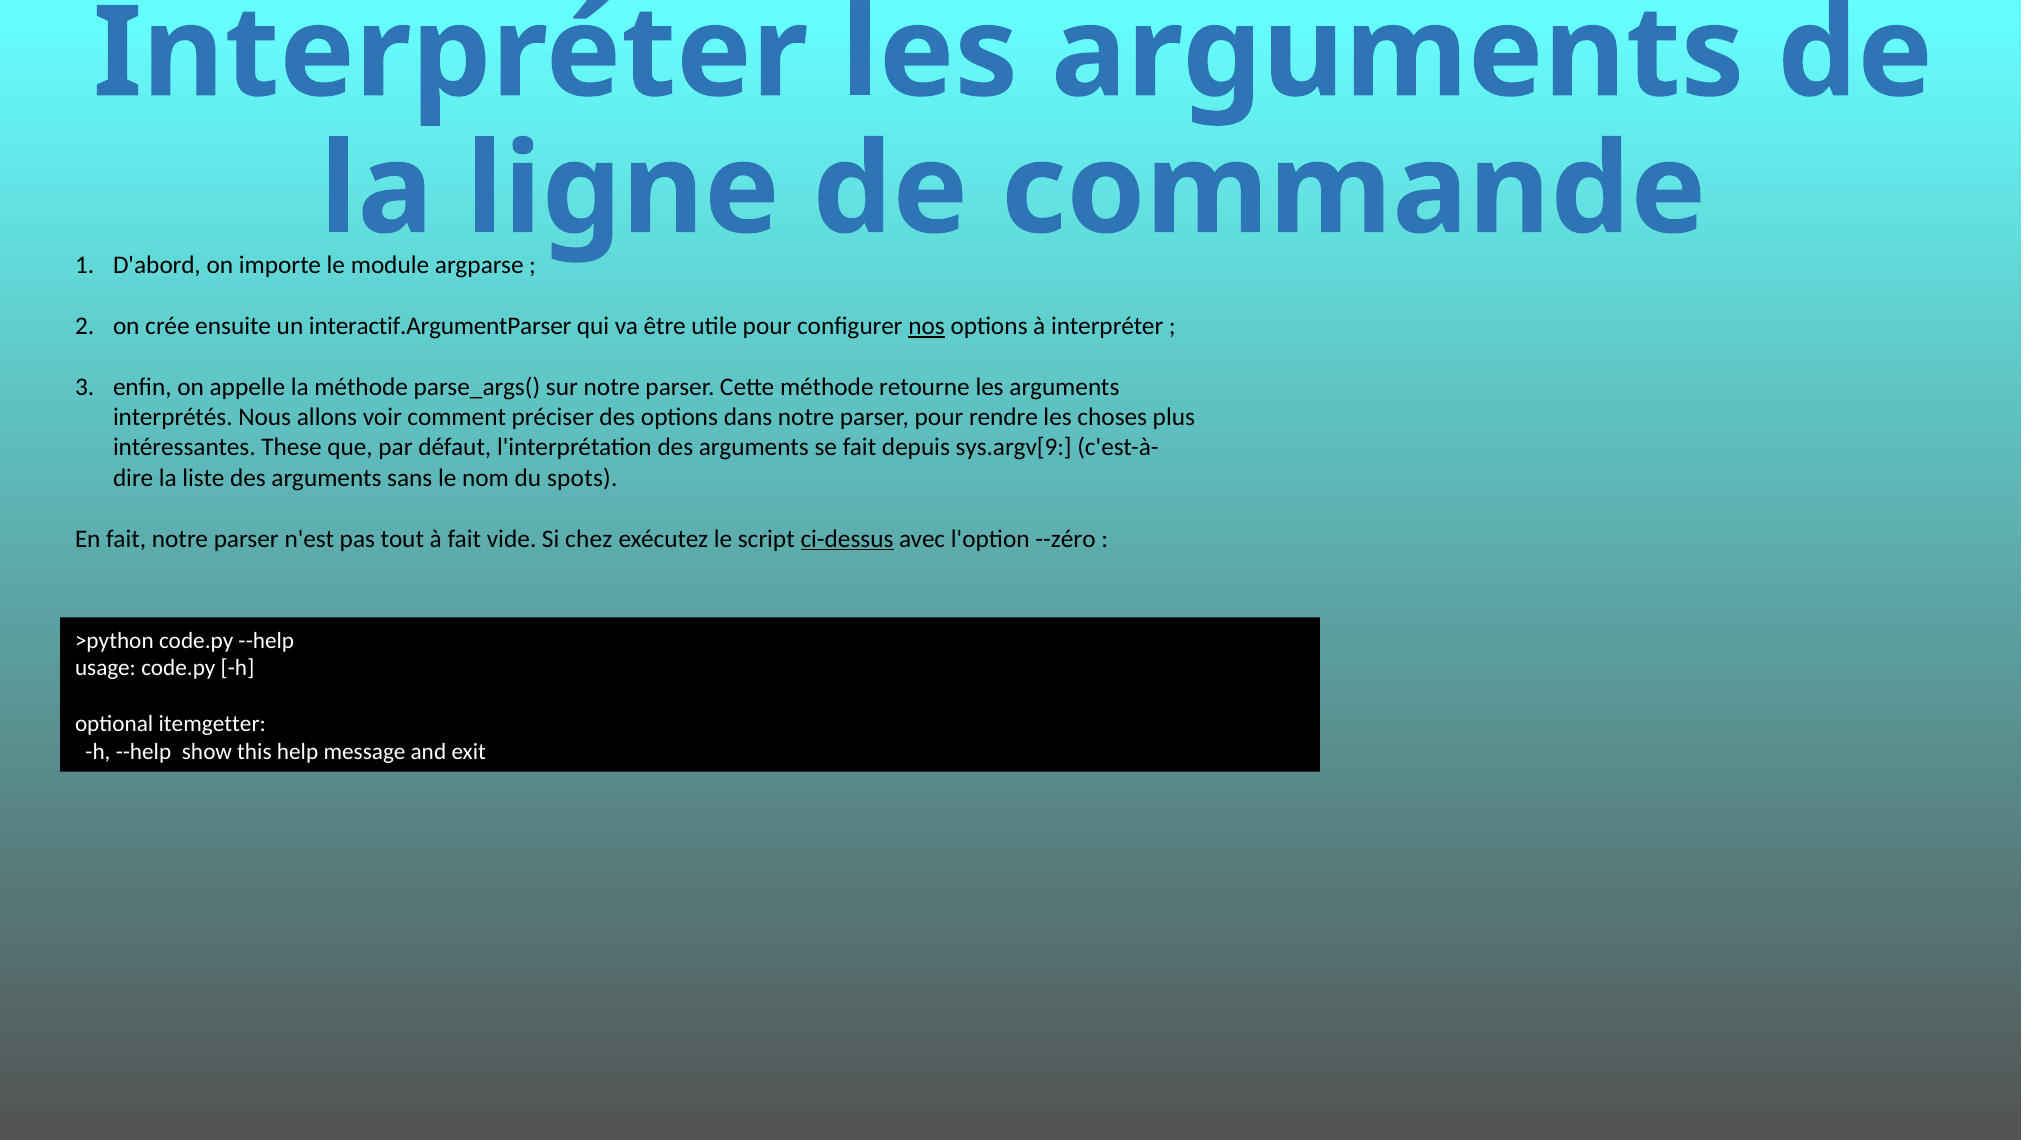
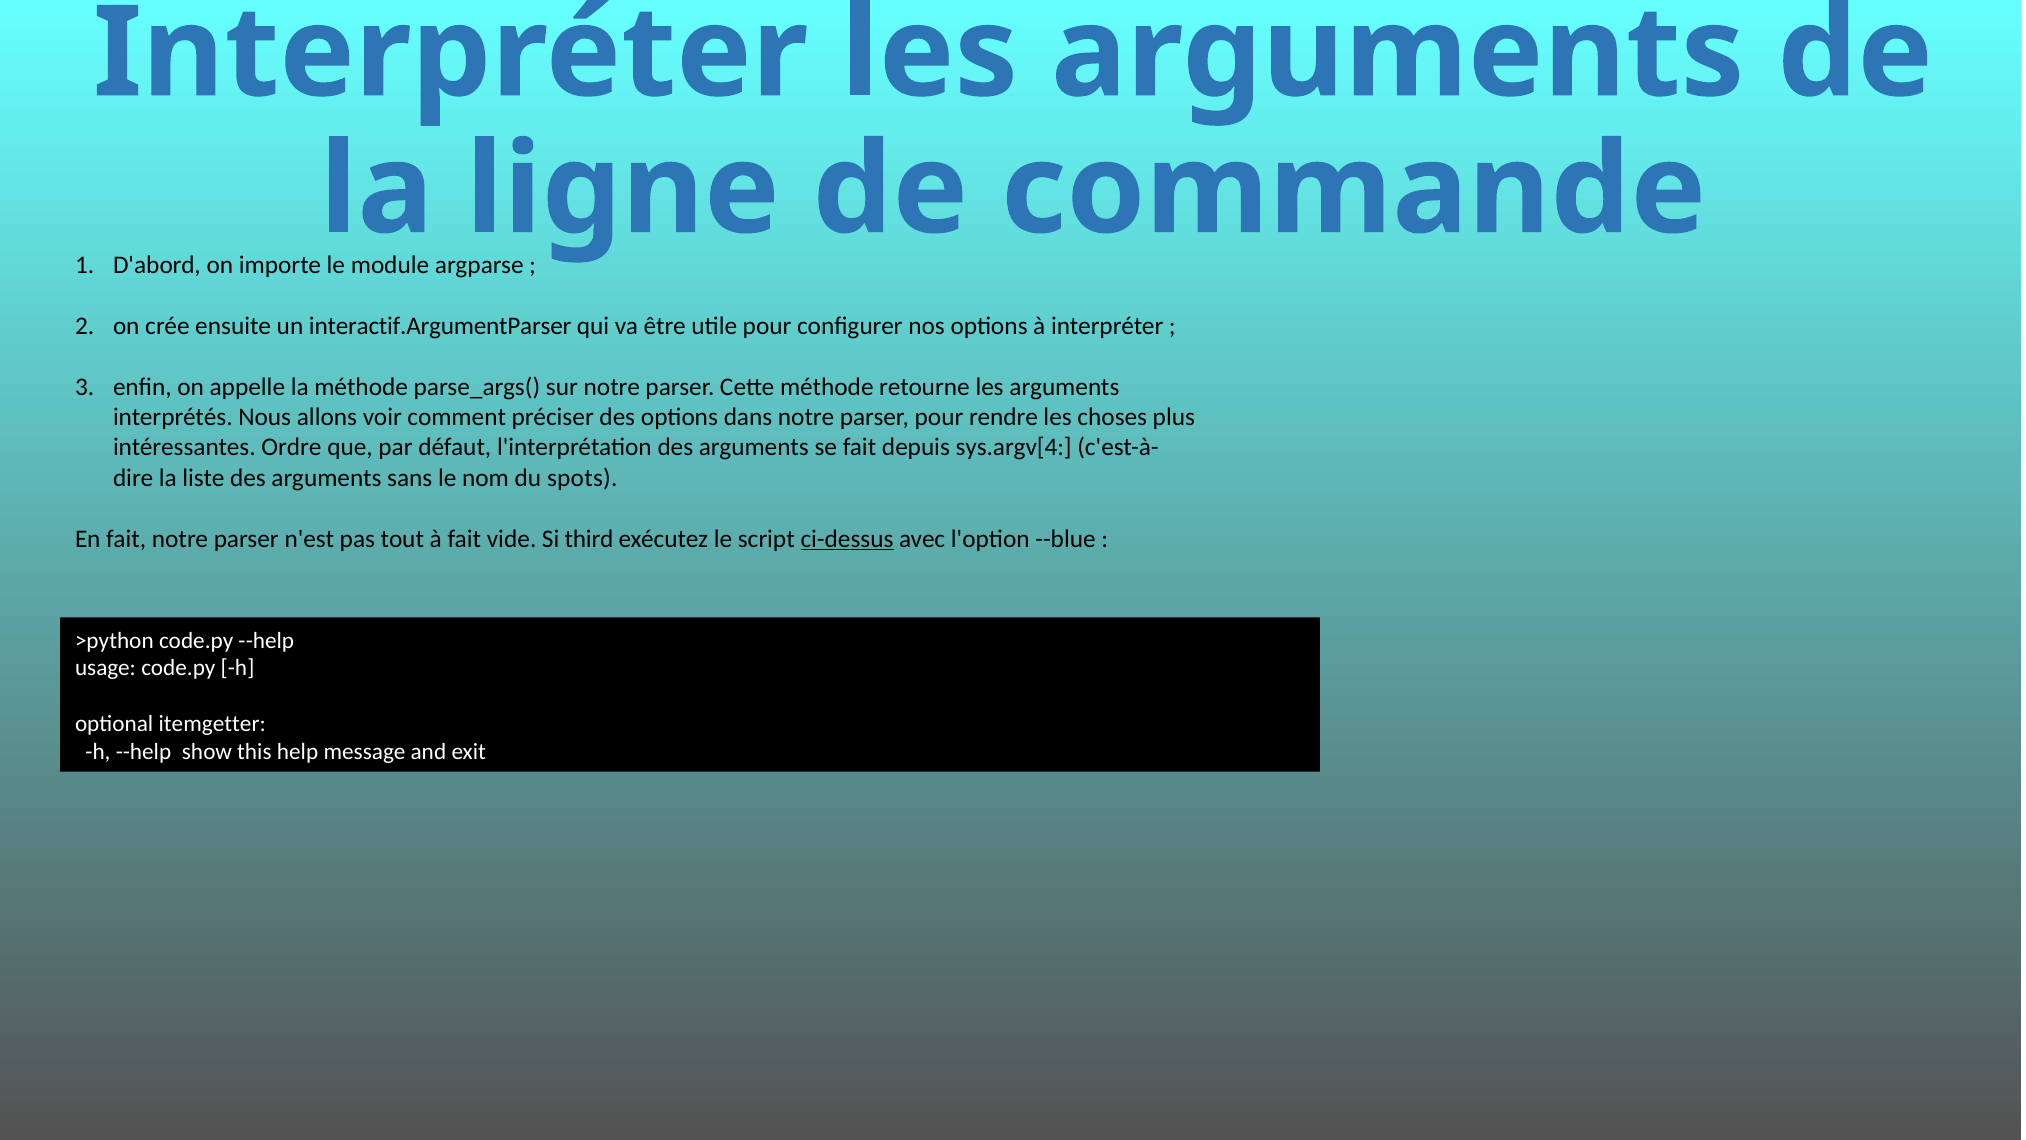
nos underline: present -> none
These: These -> Ordre
sys.argv[9: sys.argv[9 -> sys.argv[4
chez: chez -> third
--zéro: --zéro -> --blue
